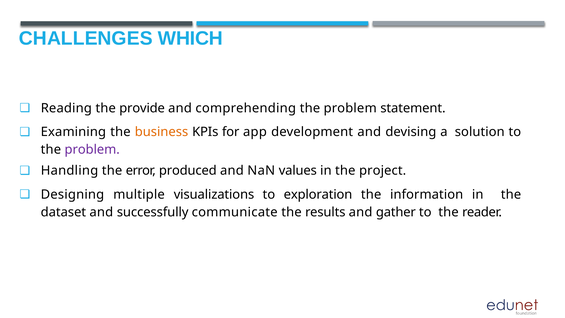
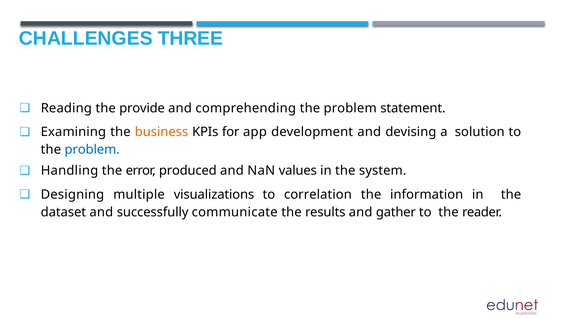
WHICH: WHICH -> THREE
problem at (92, 150) colour: purple -> blue
project: project -> system
exploration: exploration -> correlation
